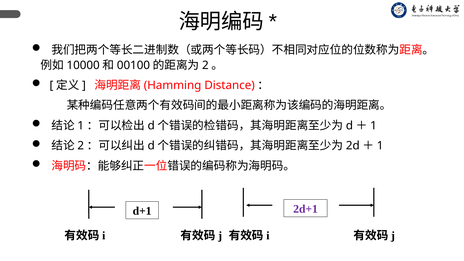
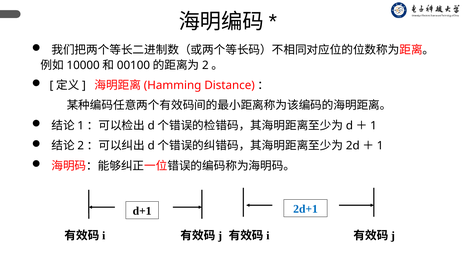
2d+1 colour: purple -> blue
